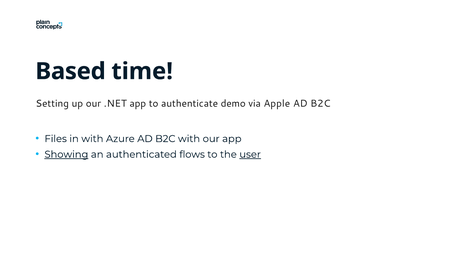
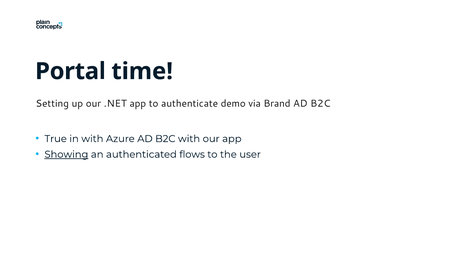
Based: Based -> Portal
Apple: Apple -> Brand
Files: Files -> True
user underline: present -> none
